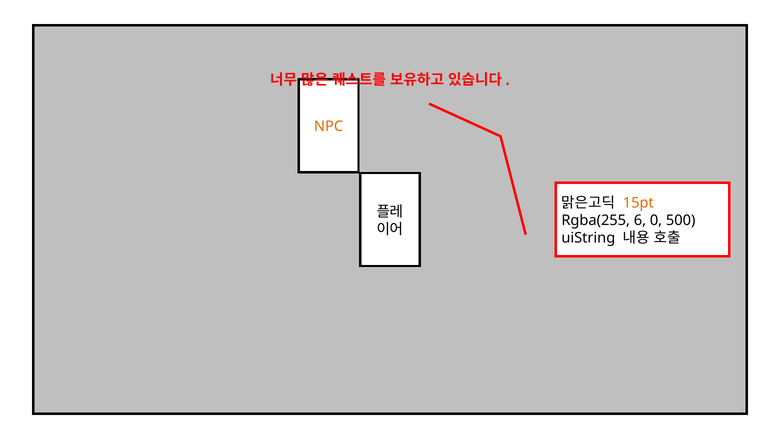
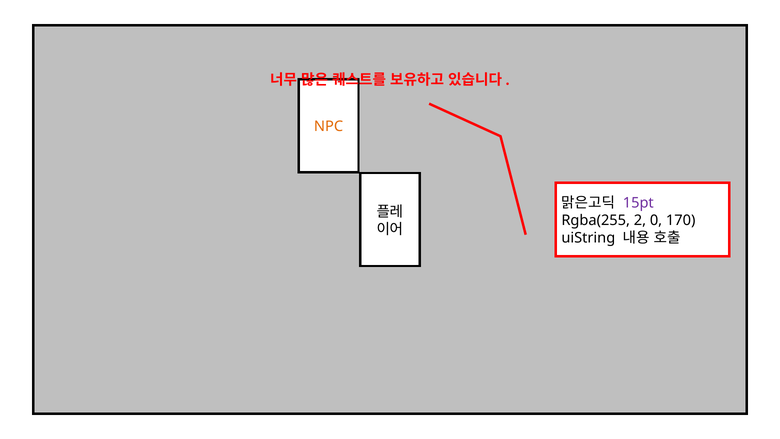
15pt colour: orange -> purple
6: 6 -> 2
500: 500 -> 170
